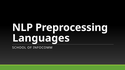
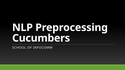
Languages: Languages -> Cucumbers
